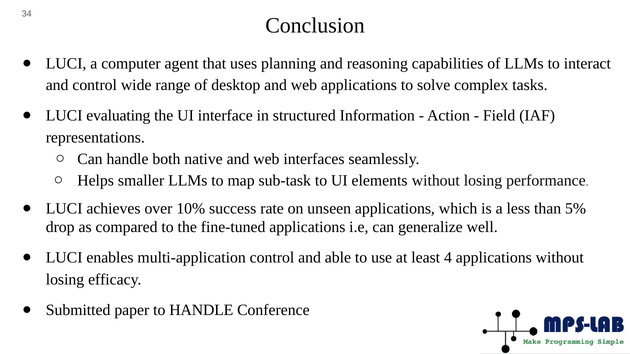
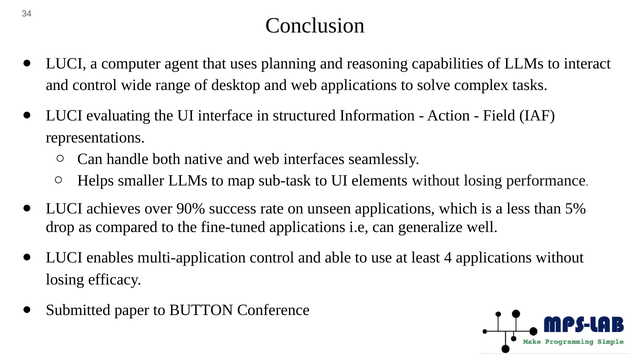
10%: 10% -> 90%
to HANDLE: HANDLE -> BUTTON
